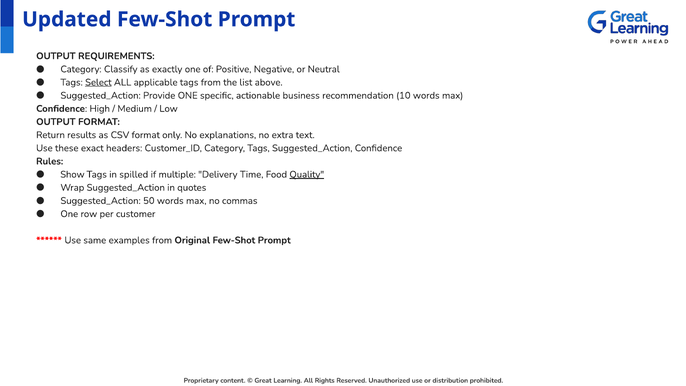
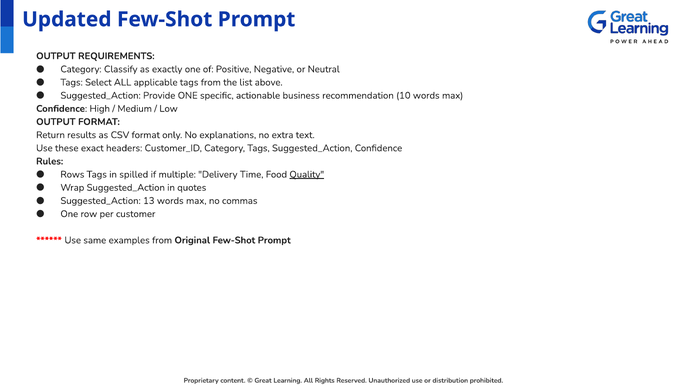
Select underline: present -> none
Show: Show -> Rows
50: 50 -> 13
